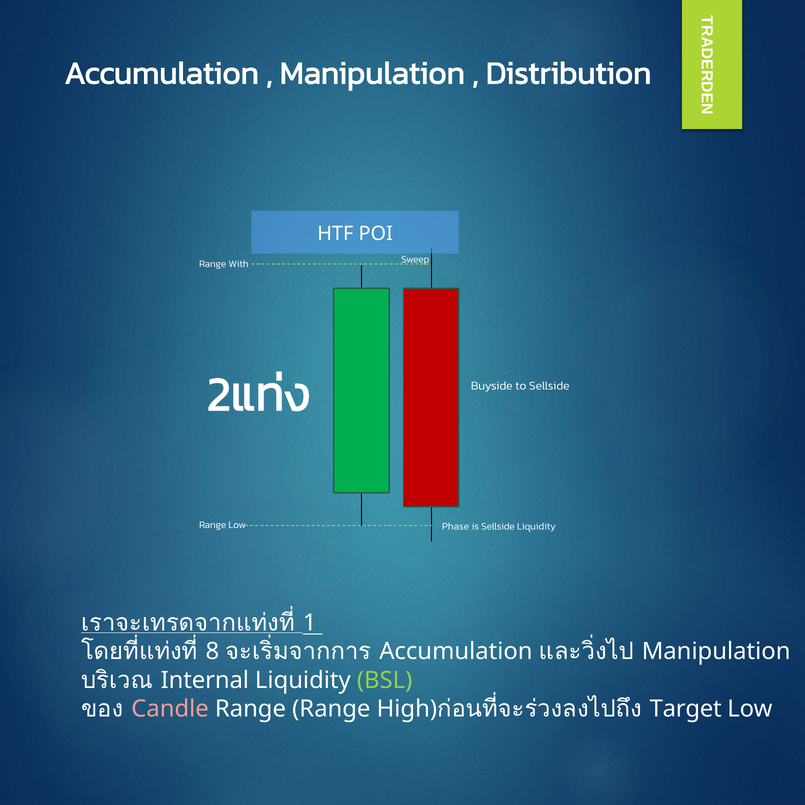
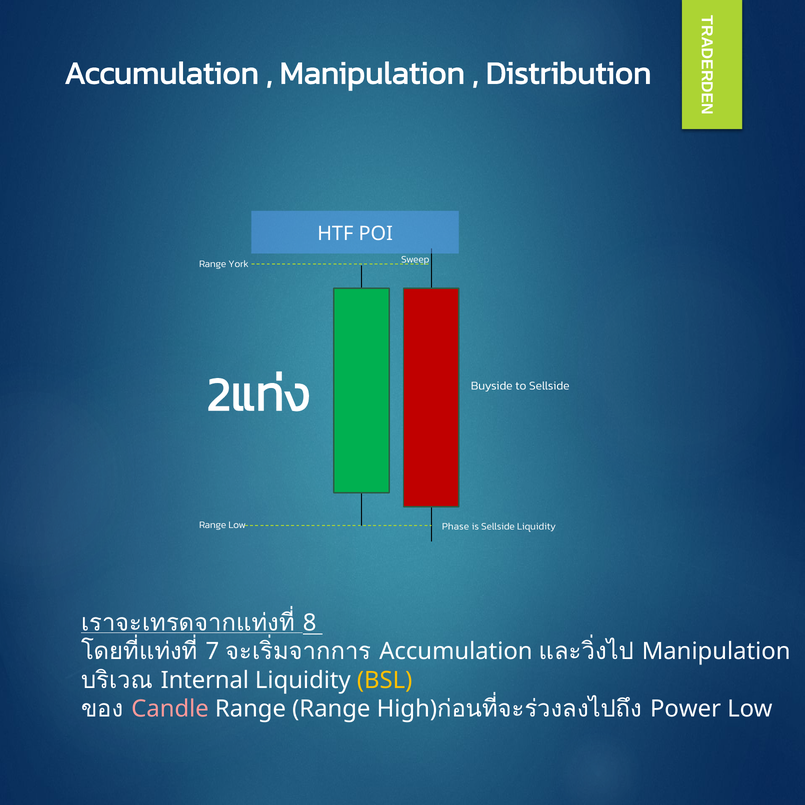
With: With -> York
1: 1 -> 8
8: 8 -> 7
BSL colour: light green -> yellow
Target: Target -> Power
